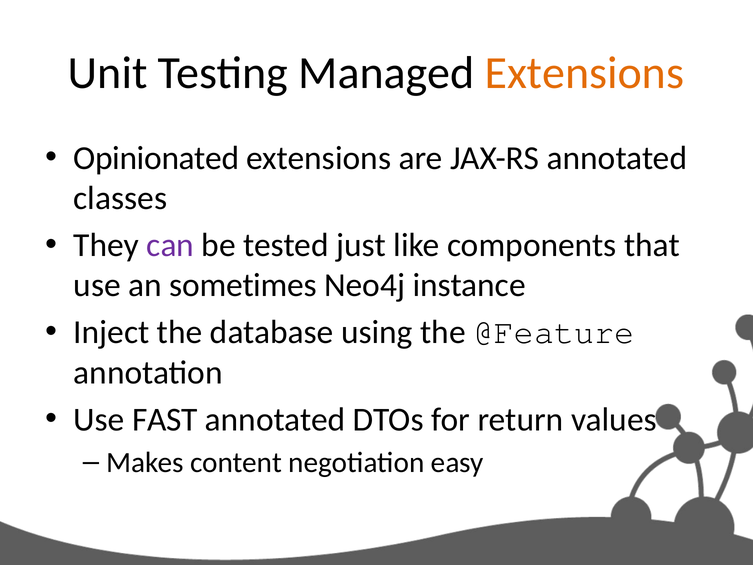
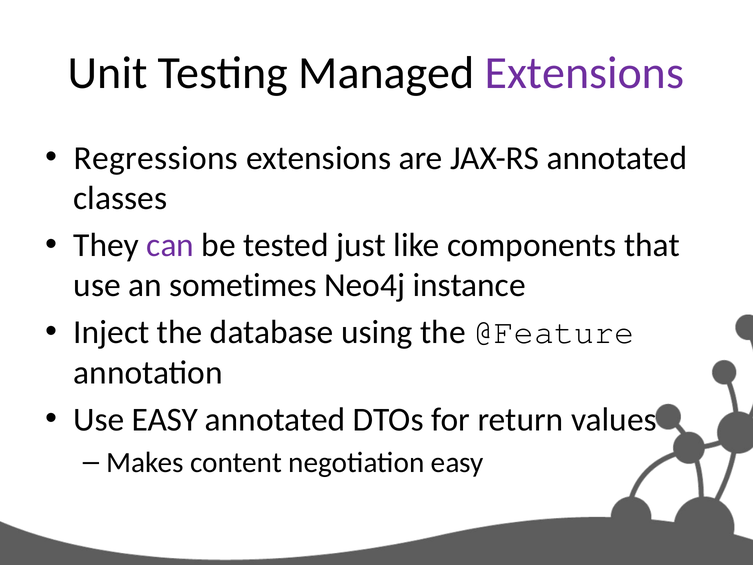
Extensions at (584, 73) colour: orange -> purple
Opinionated: Opinionated -> Regressions
Use FAST: FAST -> EASY
